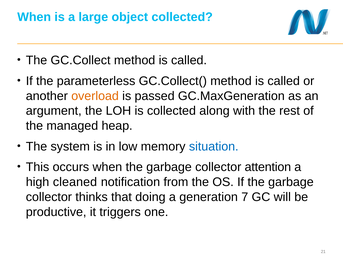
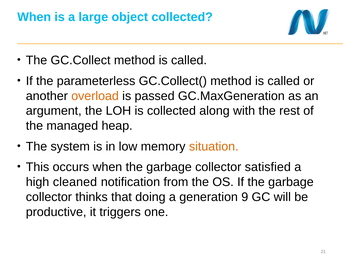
situation colour: blue -> orange
attention: attention -> satisfied
7: 7 -> 9
